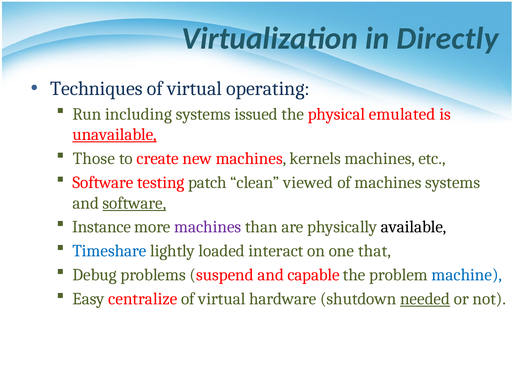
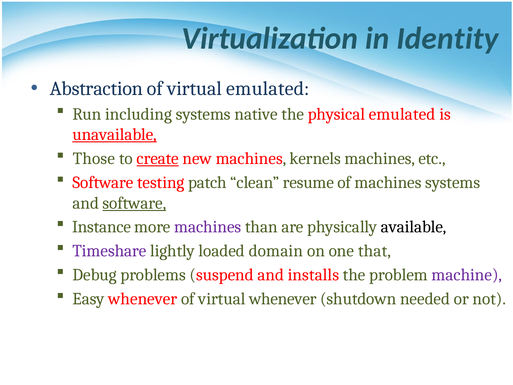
Directly: Directly -> Identity
Techniques: Techniques -> Abstraction
virtual operating: operating -> emulated
issued: issued -> native
create underline: none -> present
viewed: viewed -> resume
Timeshare colour: blue -> purple
interact: interact -> domain
capable: capable -> installs
machine colour: blue -> purple
Easy centralize: centralize -> whenever
virtual hardware: hardware -> whenever
needed underline: present -> none
